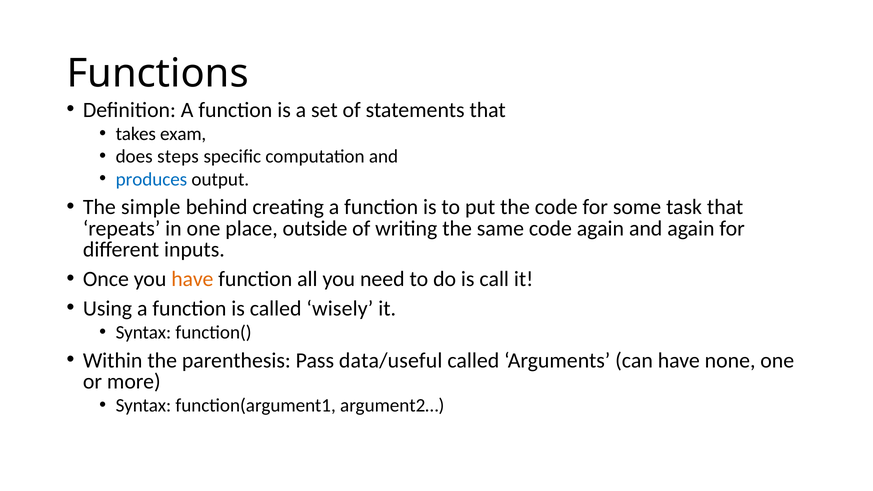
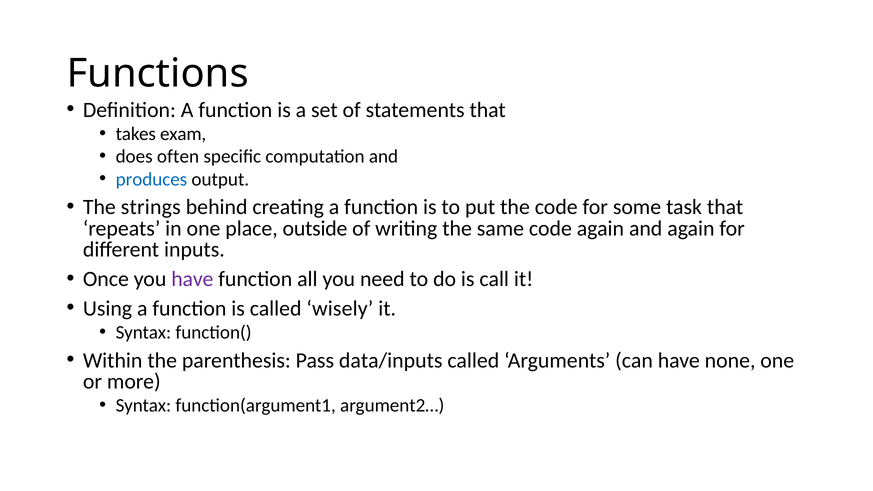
steps: steps -> often
simple: simple -> strings
have at (192, 279) colour: orange -> purple
data/useful: data/useful -> data/inputs
